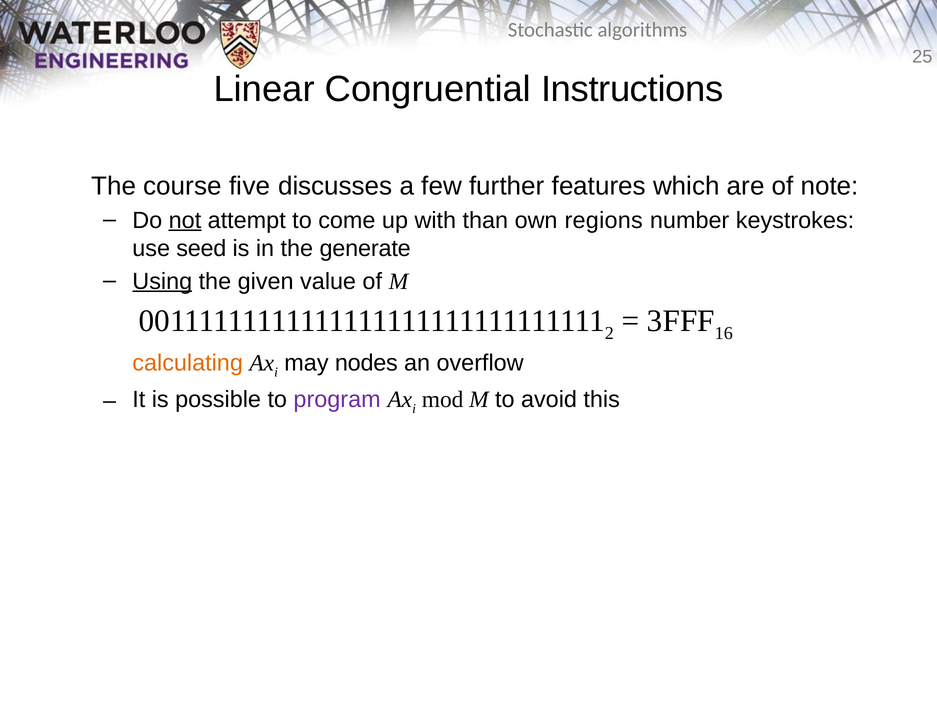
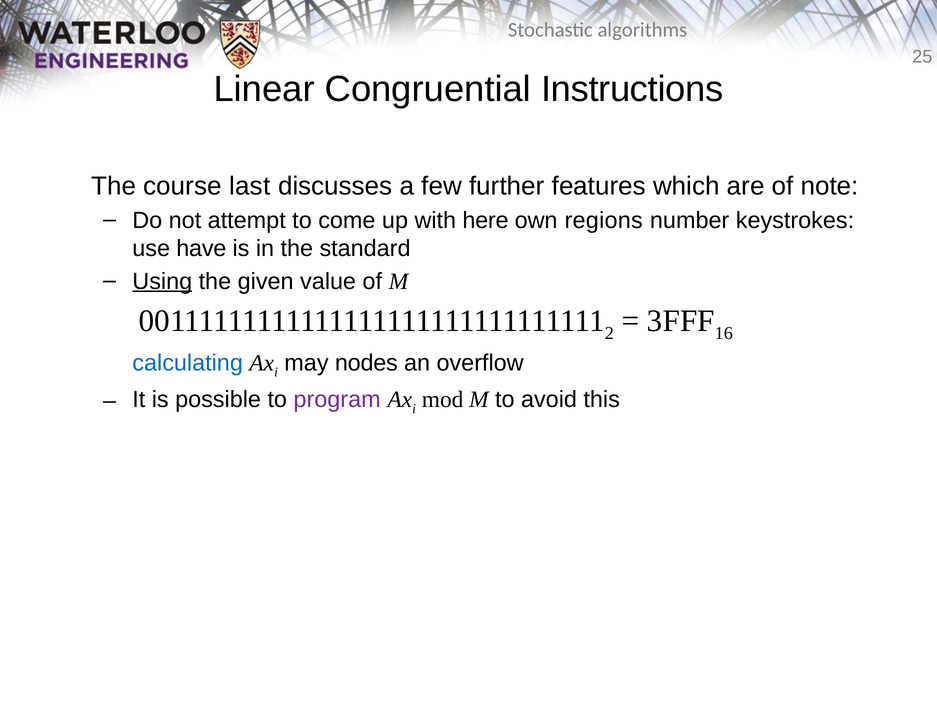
five: five -> last
not underline: present -> none
than: than -> here
seed: seed -> have
generate: generate -> standard
calculating colour: orange -> blue
